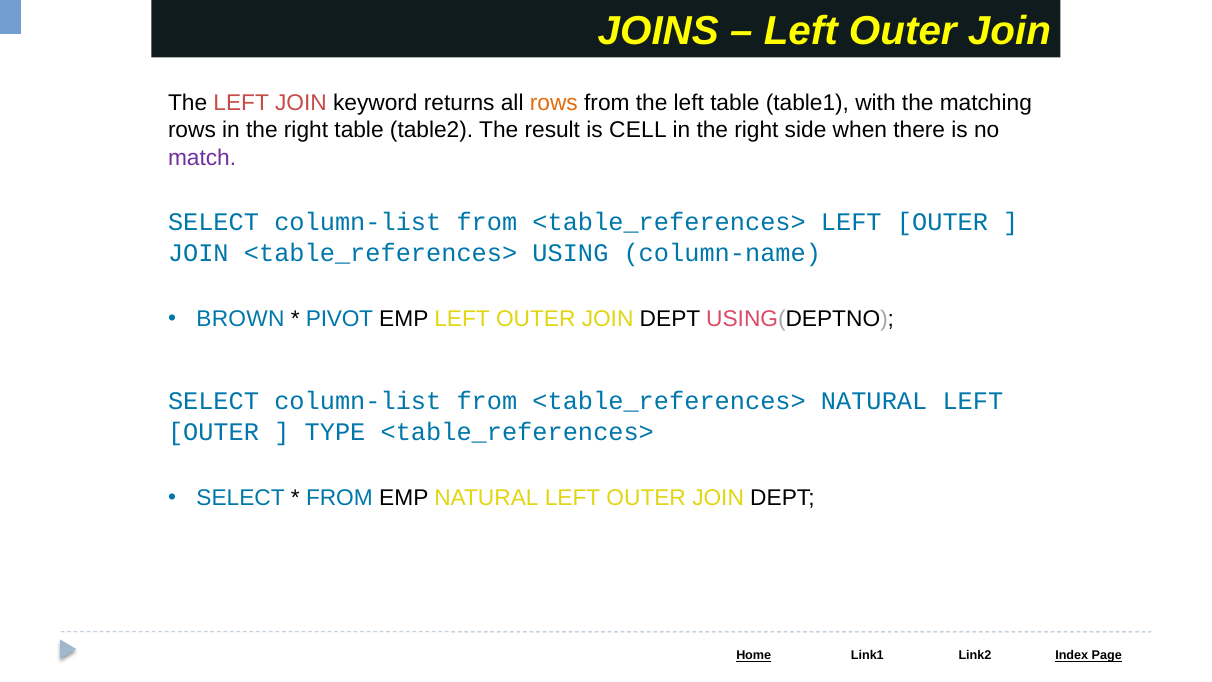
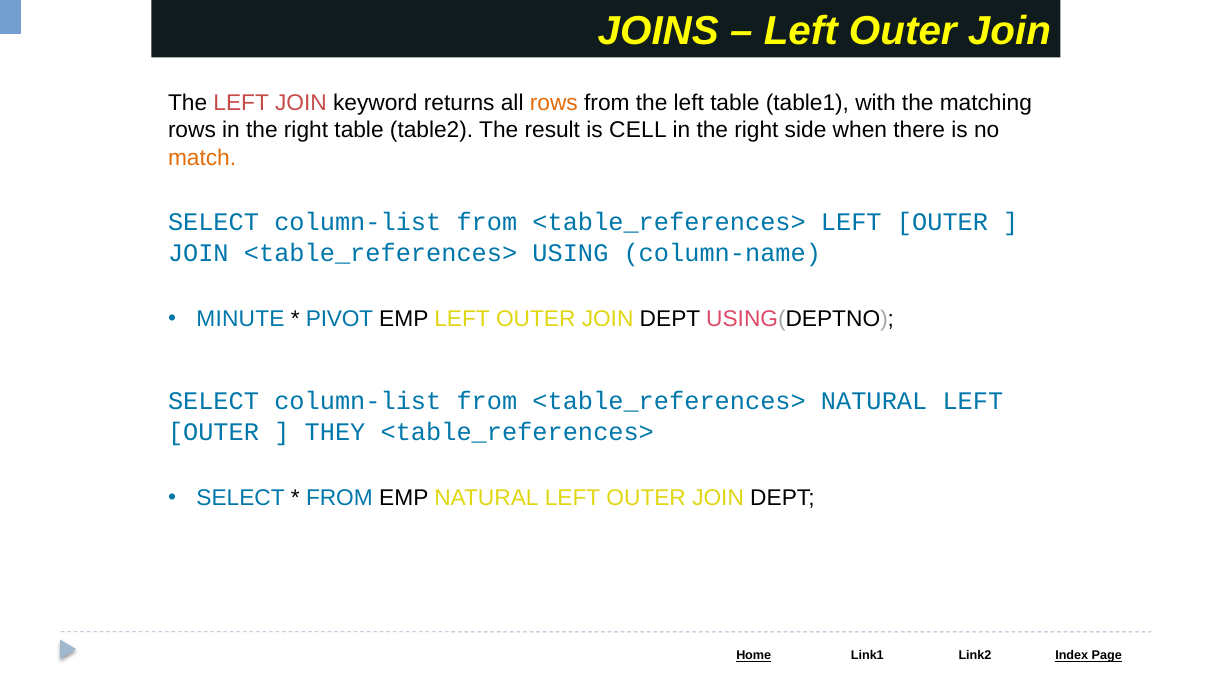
match colour: purple -> orange
BROWN: BROWN -> MINUTE
TYPE: TYPE -> THEY
